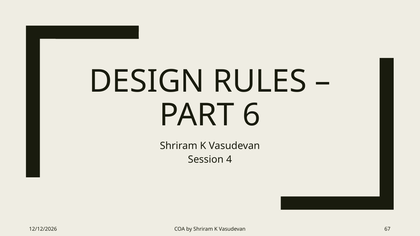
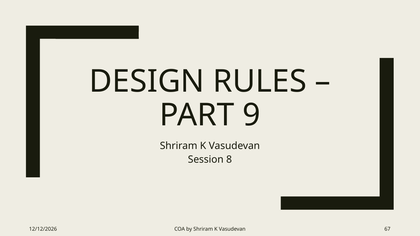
6: 6 -> 9
4: 4 -> 8
